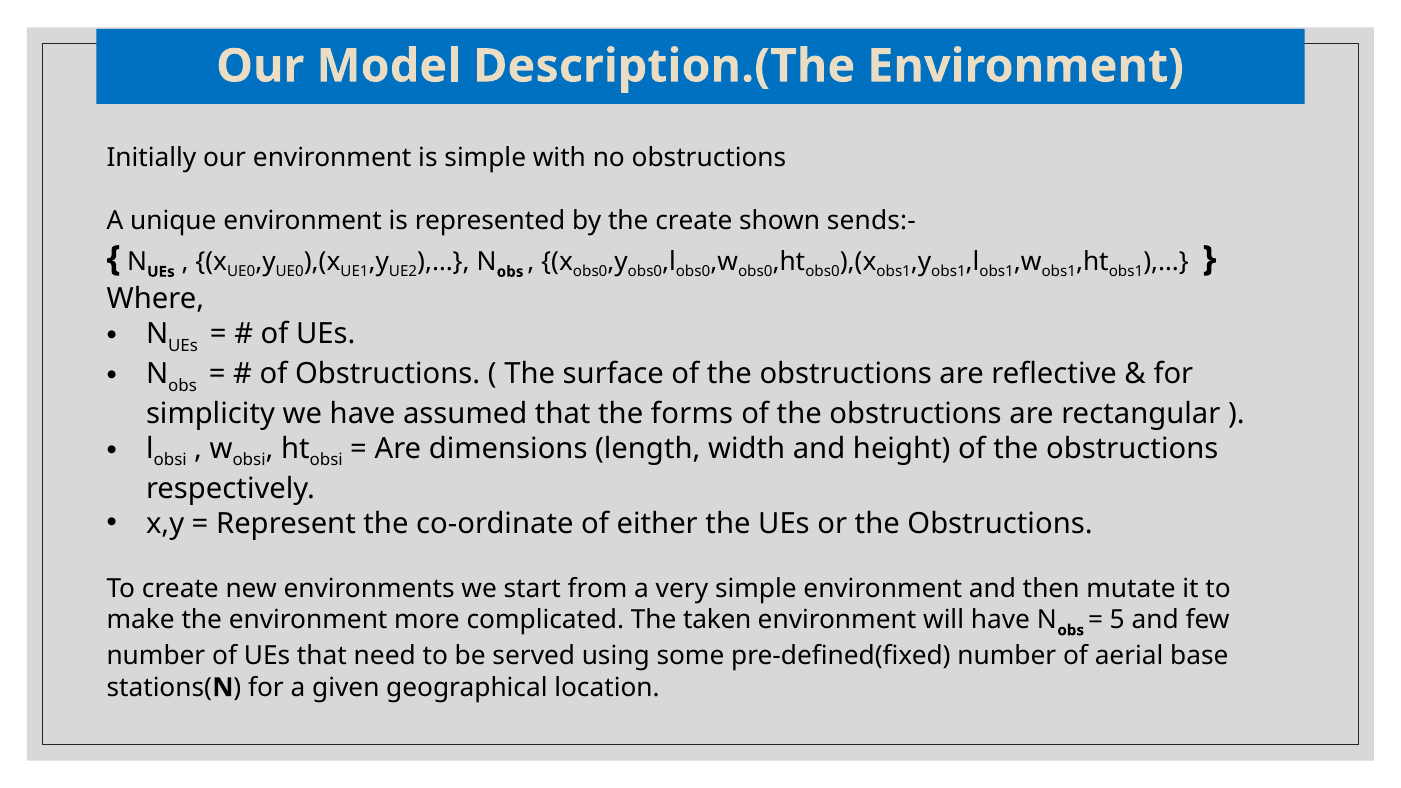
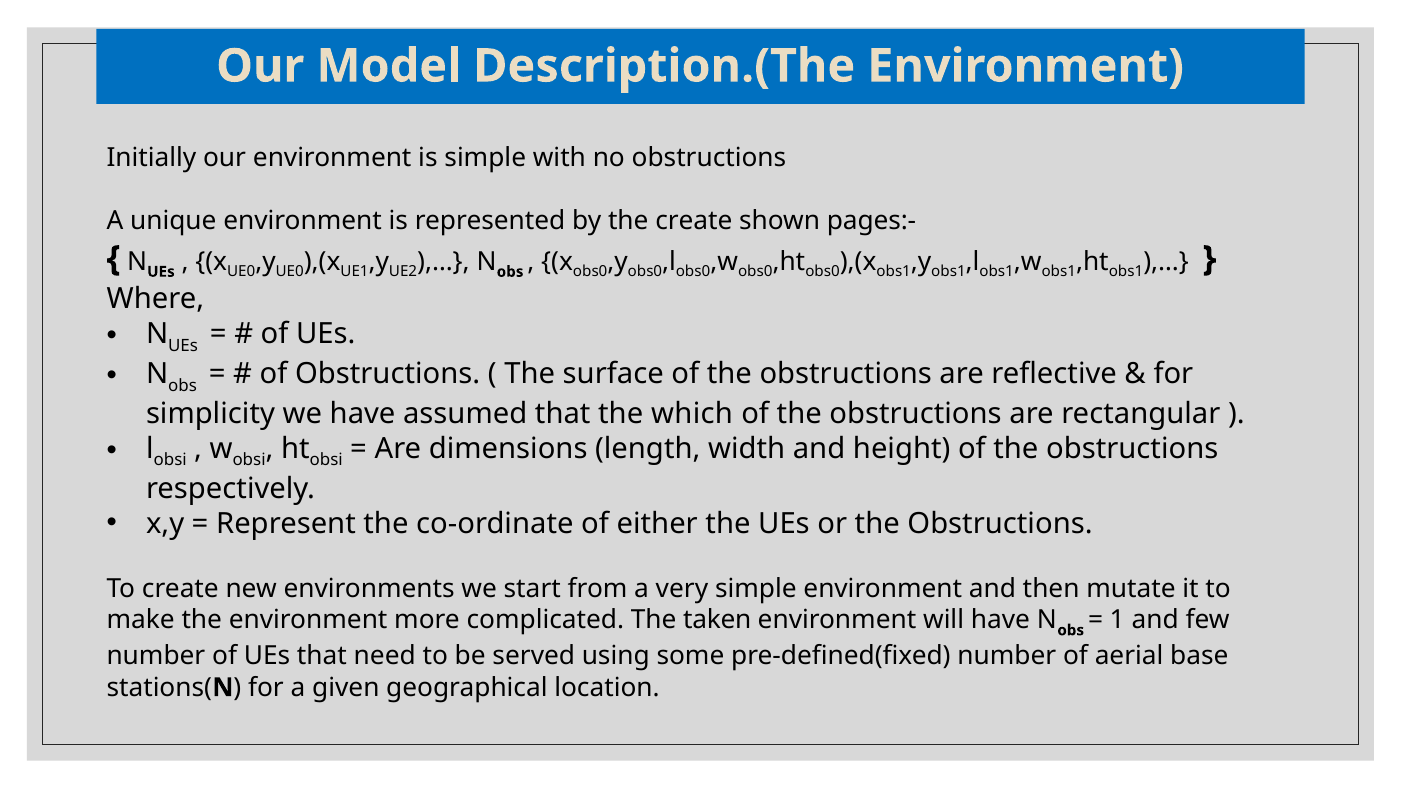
sends:-: sends:- -> pages:-
forms: forms -> which
5: 5 -> 1
